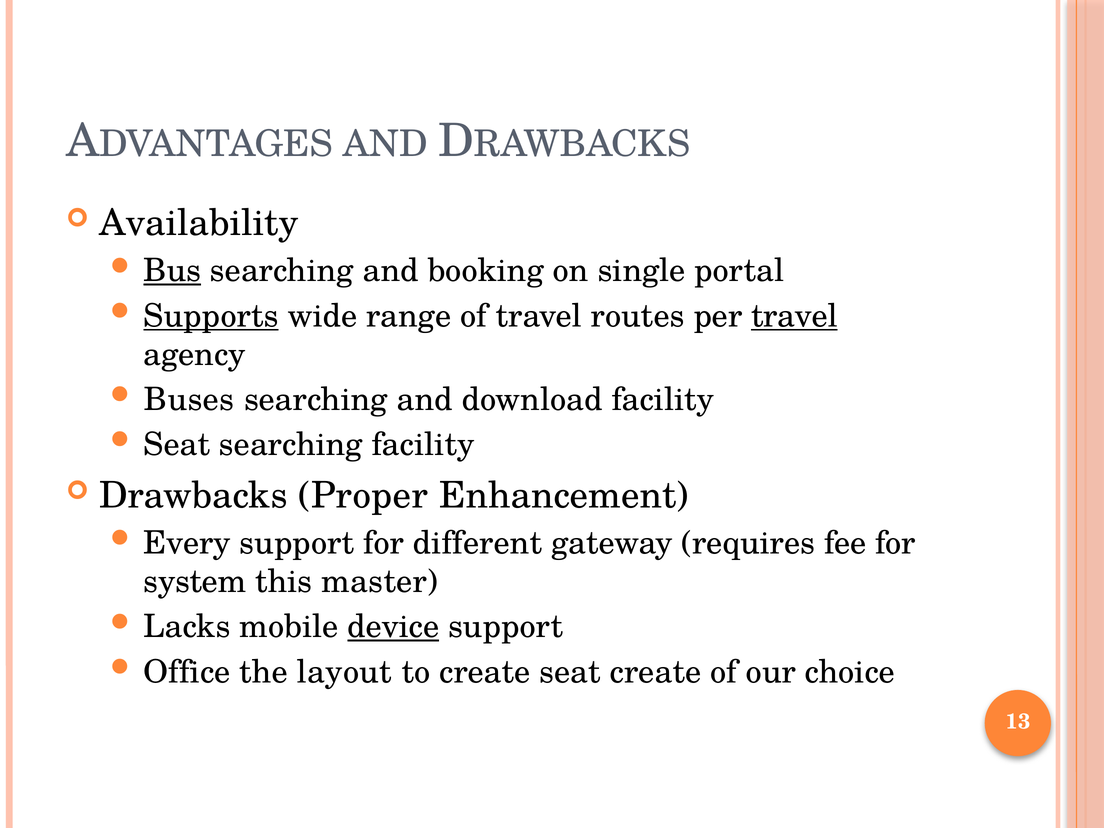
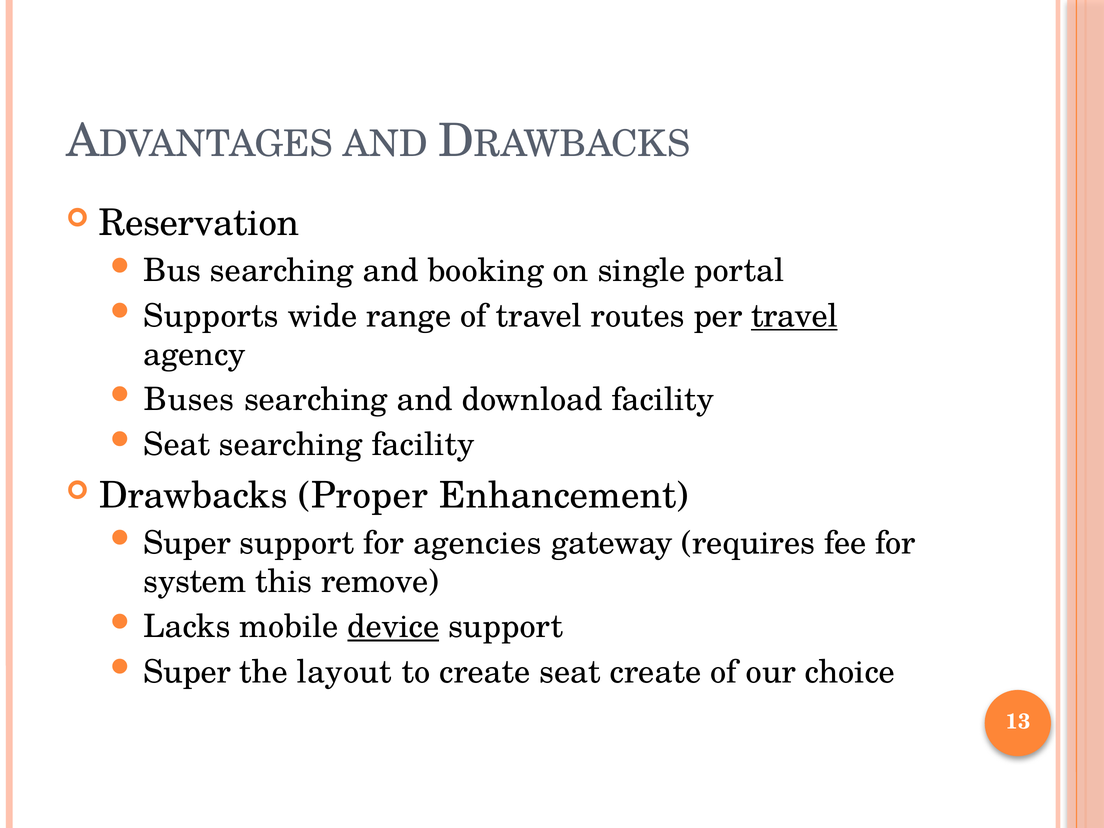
Availability: Availability -> Reservation
Bus underline: present -> none
Supports underline: present -> none
Every at (187, 543): Every -> Super
different: different -> agencies
master: master -> remove
Office at (187, 672): Office -> Super
